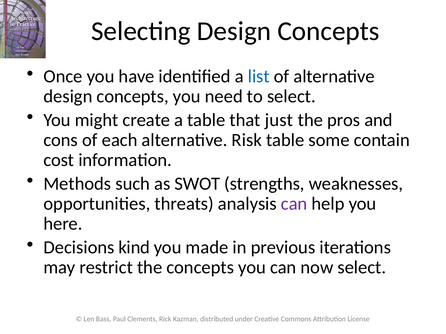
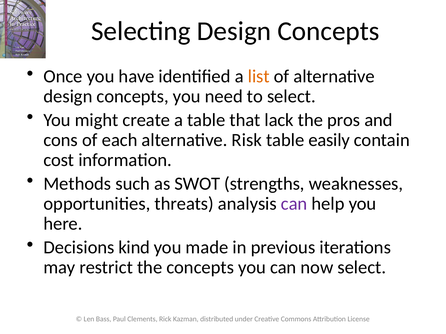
list colour: blue -> orange
just: just -> lack
some: some -> easily
